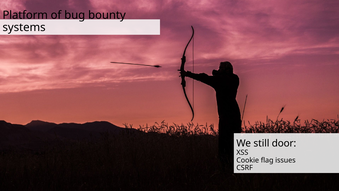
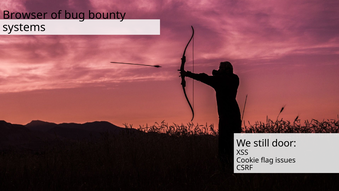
Platform: Platform -> Browser
